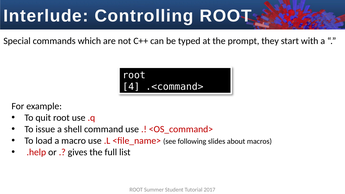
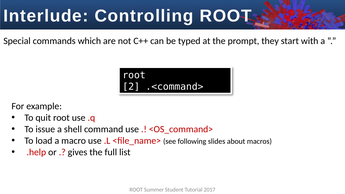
4: 4 -> 2
